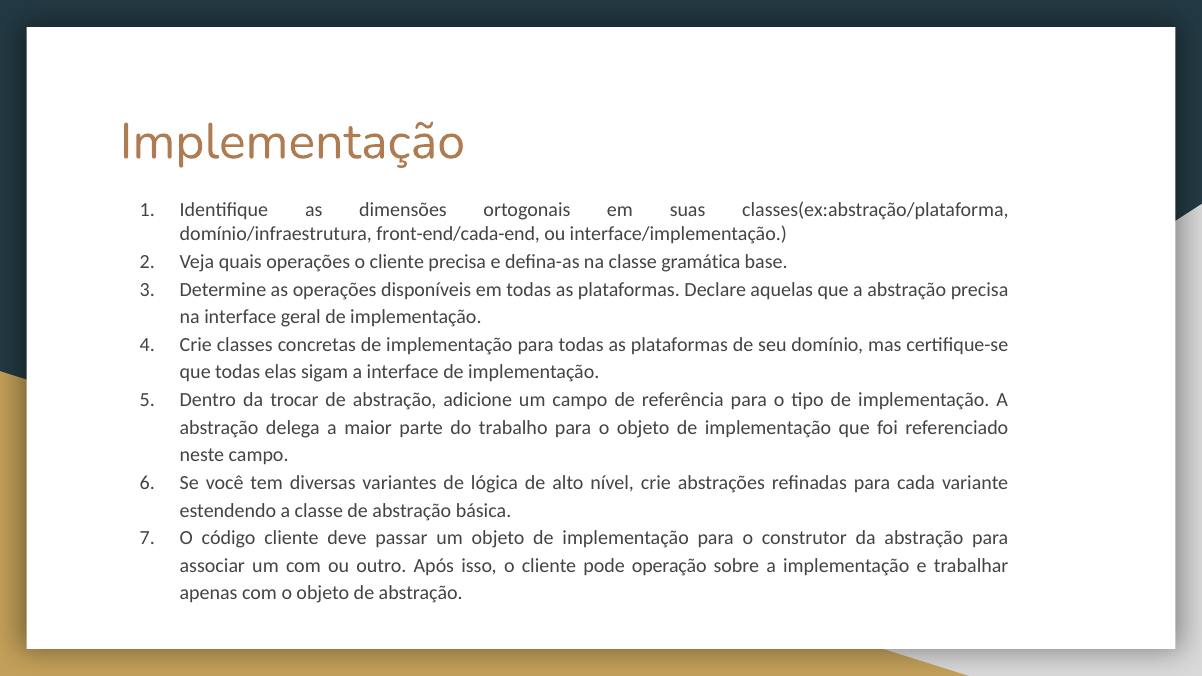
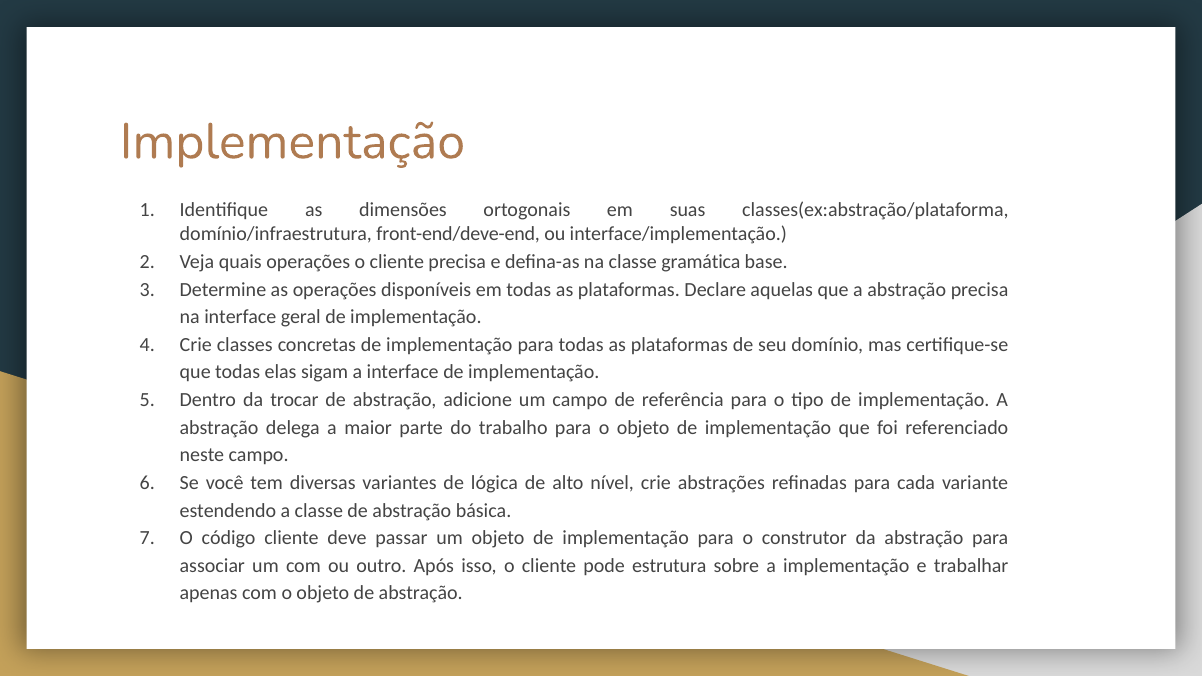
front-end/cada-end: front-end/cada-end -> front-end/deve-end
operação: operação -> estrutura
